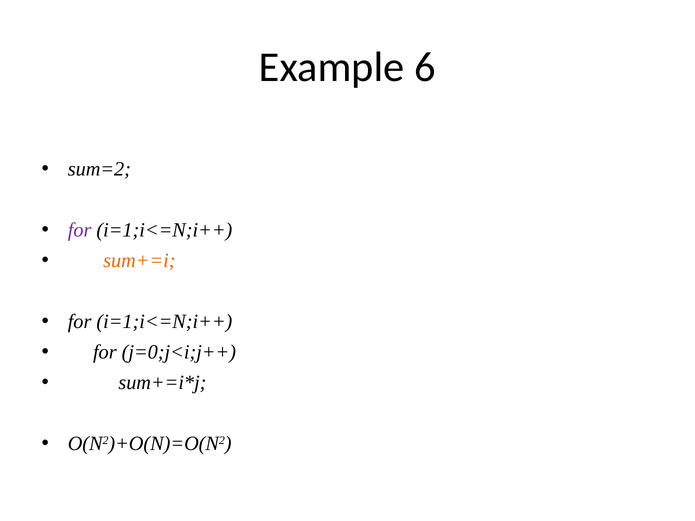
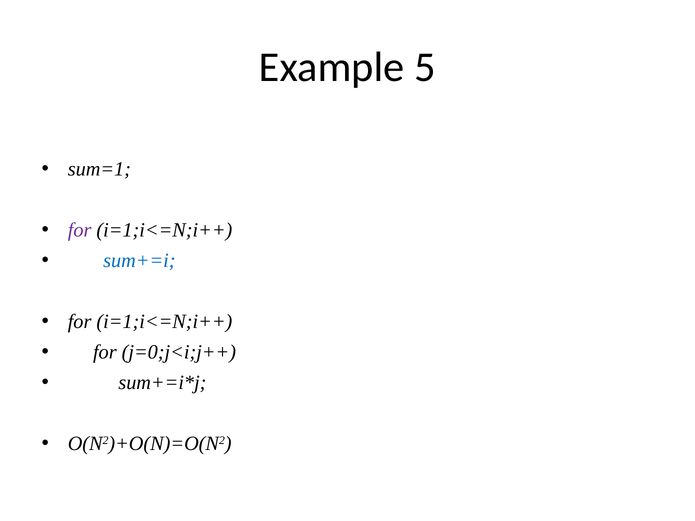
6: 6 -> 5
sum=2: sum=2 -> sum=1
sum+=i colour: orange -> blue
